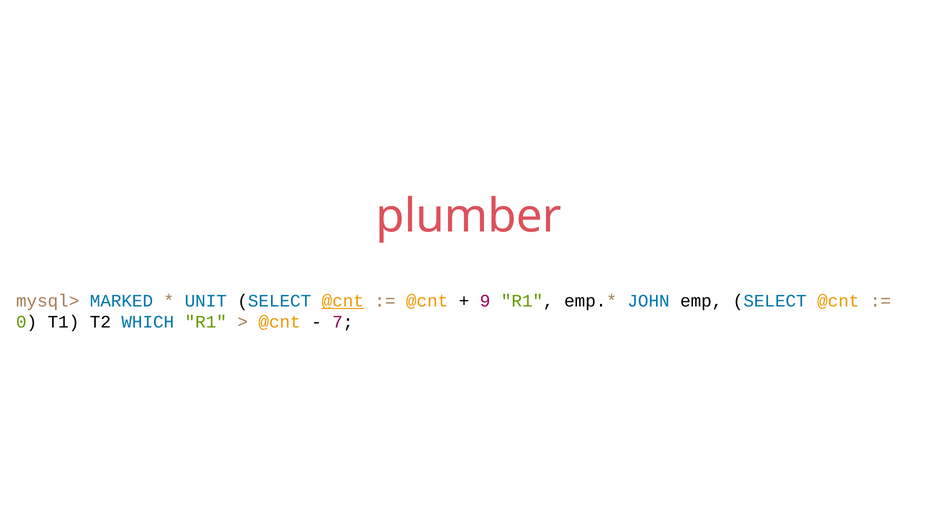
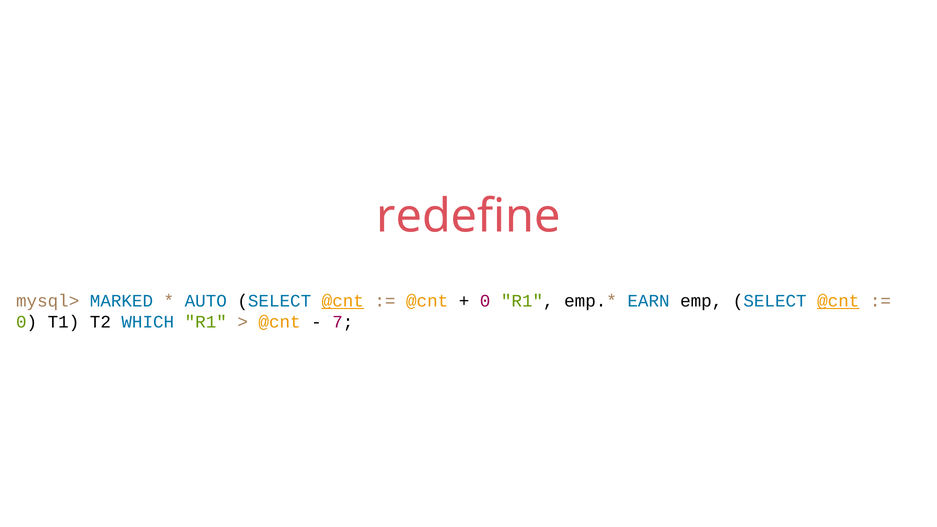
plumber: plumber -> redefine
UNIT: UNIT -> AUTO
9 at (485, 301): 9 -> 0
JOHN: JOHN -> EARN
@cnt at (838, 301) underline: none -> present
